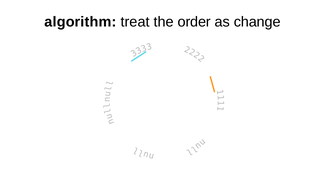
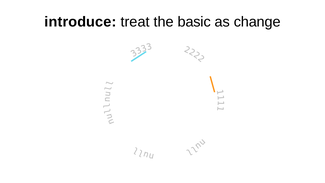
algorithm: algorithm -> introduce
order: order -> basic
